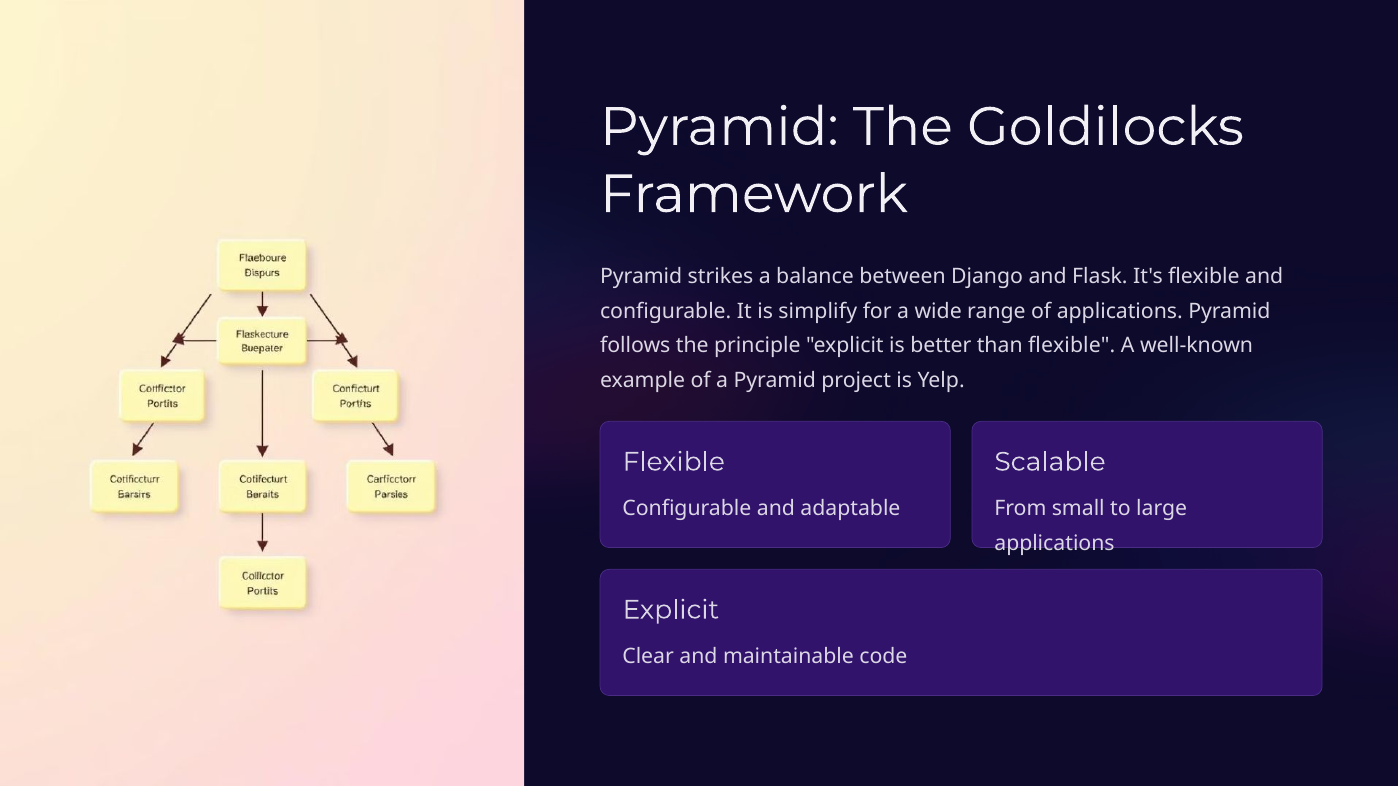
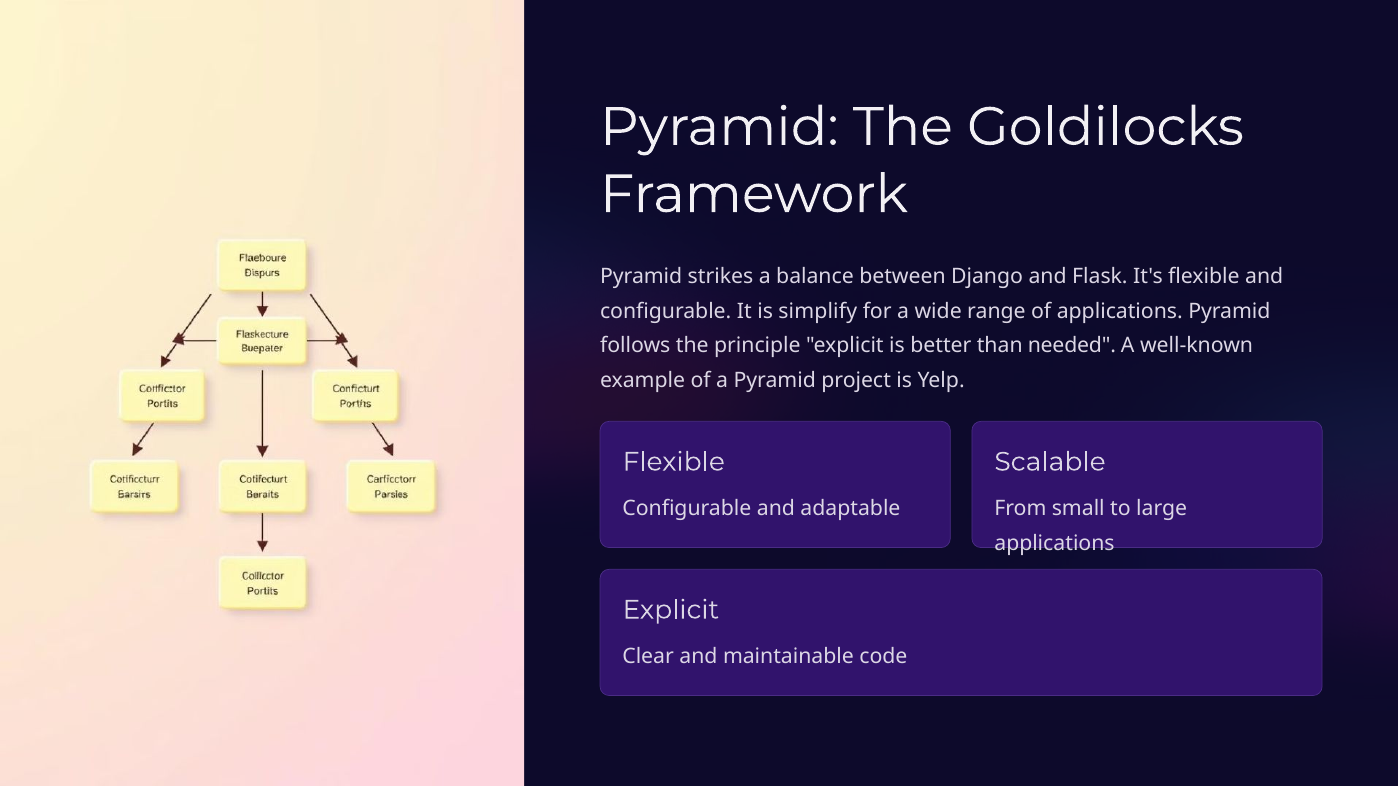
than flexible: flexible -> needed
